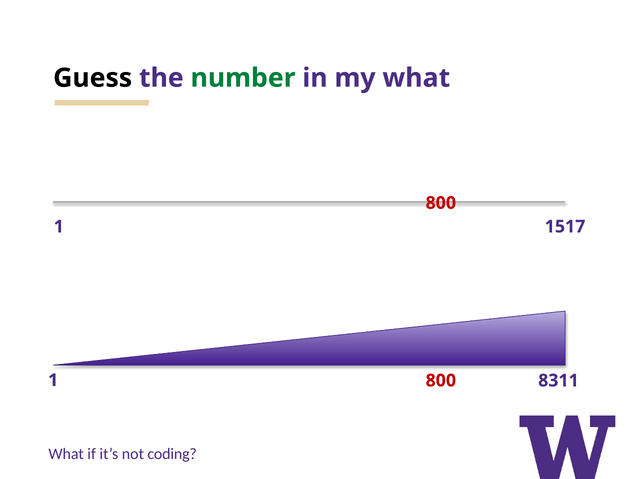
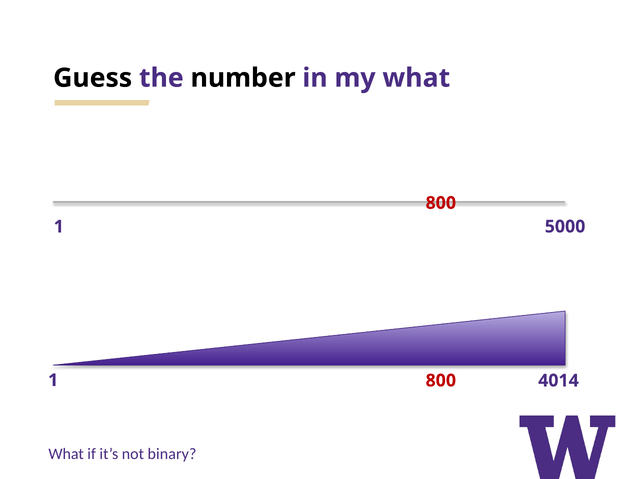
number colour: green -> black
1517: 1517 -> 5000
8311: 8311 -> 4014
coding: coding -> binary
